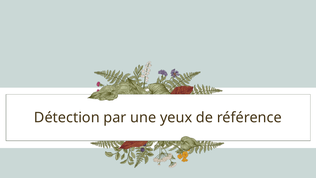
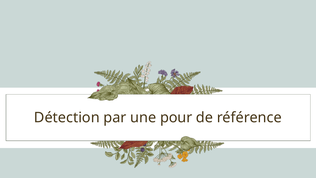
yeux: yeux -> pour
